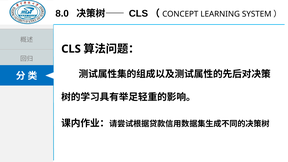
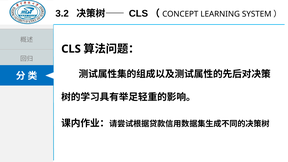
8.0: 8.0 -> 3.2
